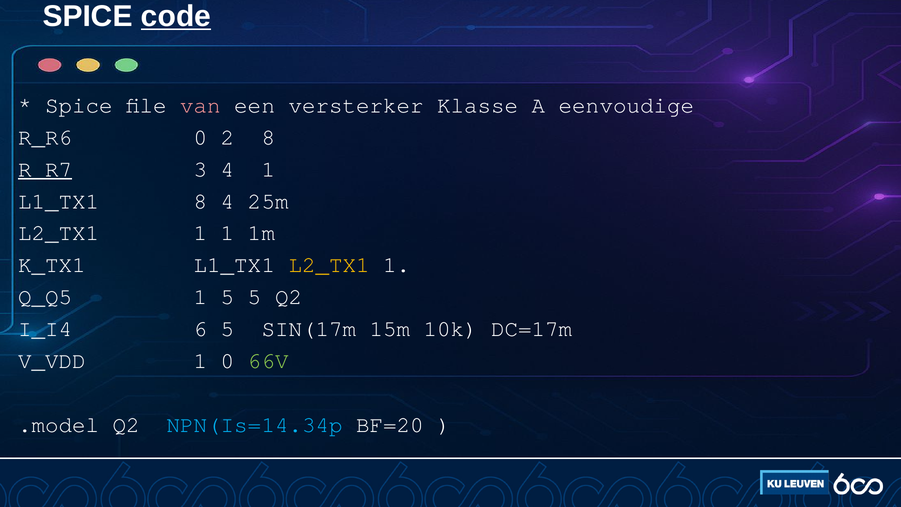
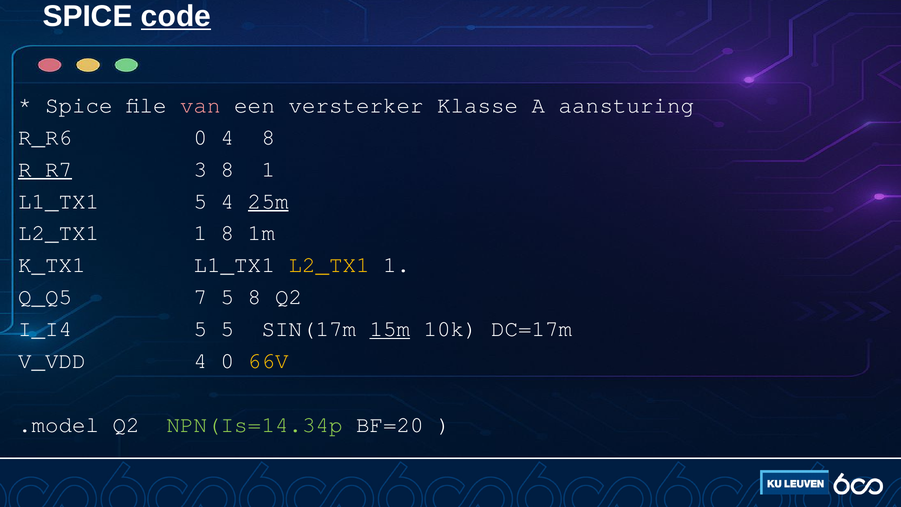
eenvoudige: eenvoudige -> aansturing
0 2: 2 -> 4
3 4: 4 -> 8
L1_TX1 8: 8 -> 5
25m underline: none -> present
1 1: 1 -> 8
Q_Q5 1: 1 -> 7
5 5: 5 -> 8
I_I4 6: 6 -> 5
15m underline: none -> present
V_VDD 1: 1 -> 4
66V colour: light green -> yellow
NPN(Is=14.34p colour: light blue -> light green
